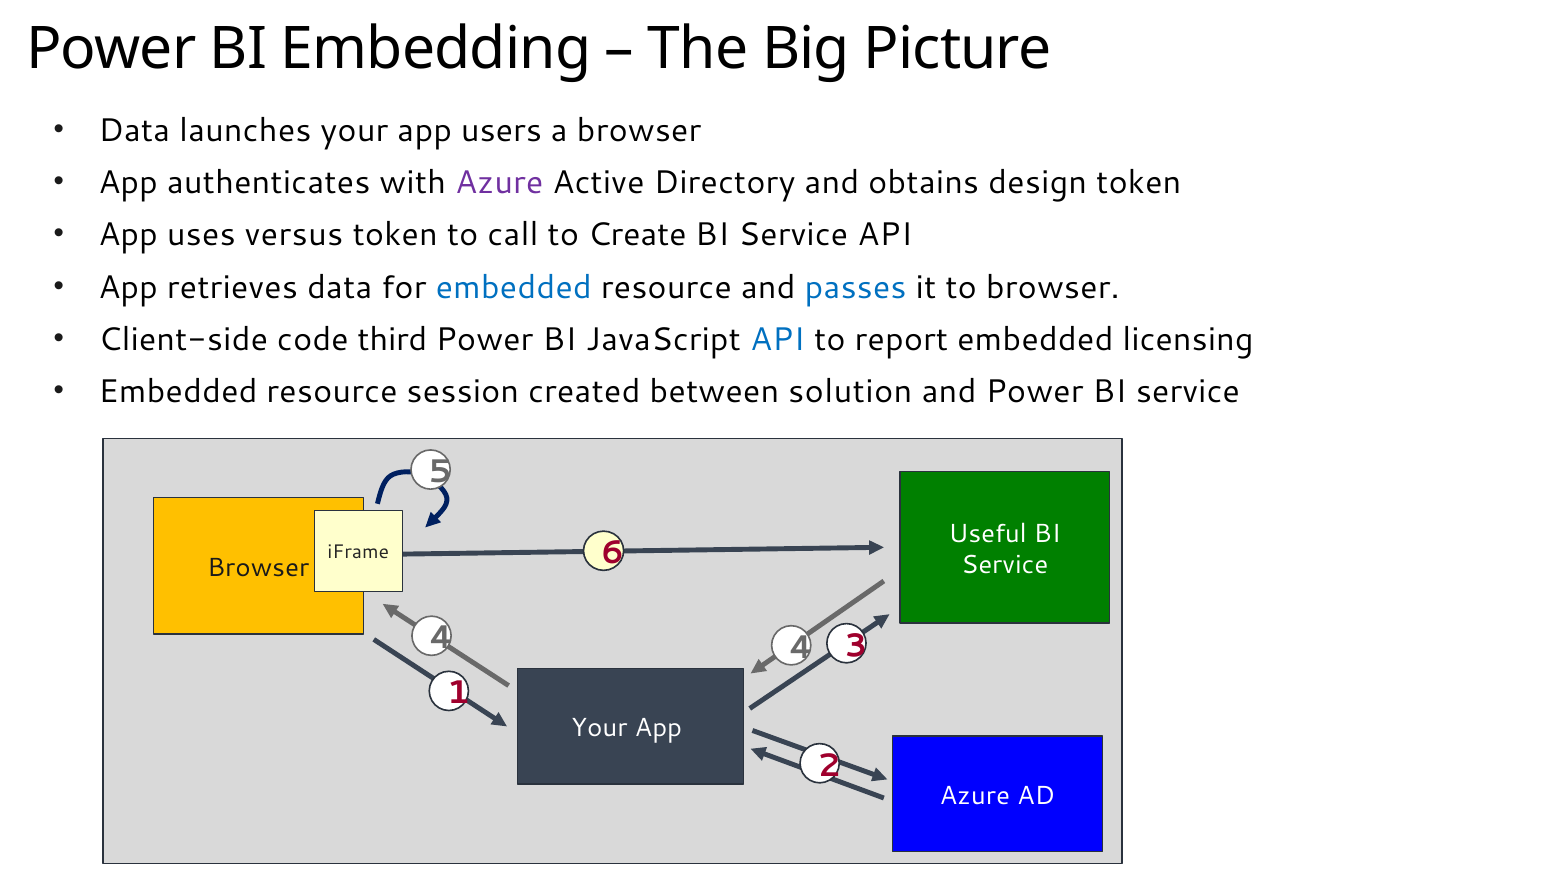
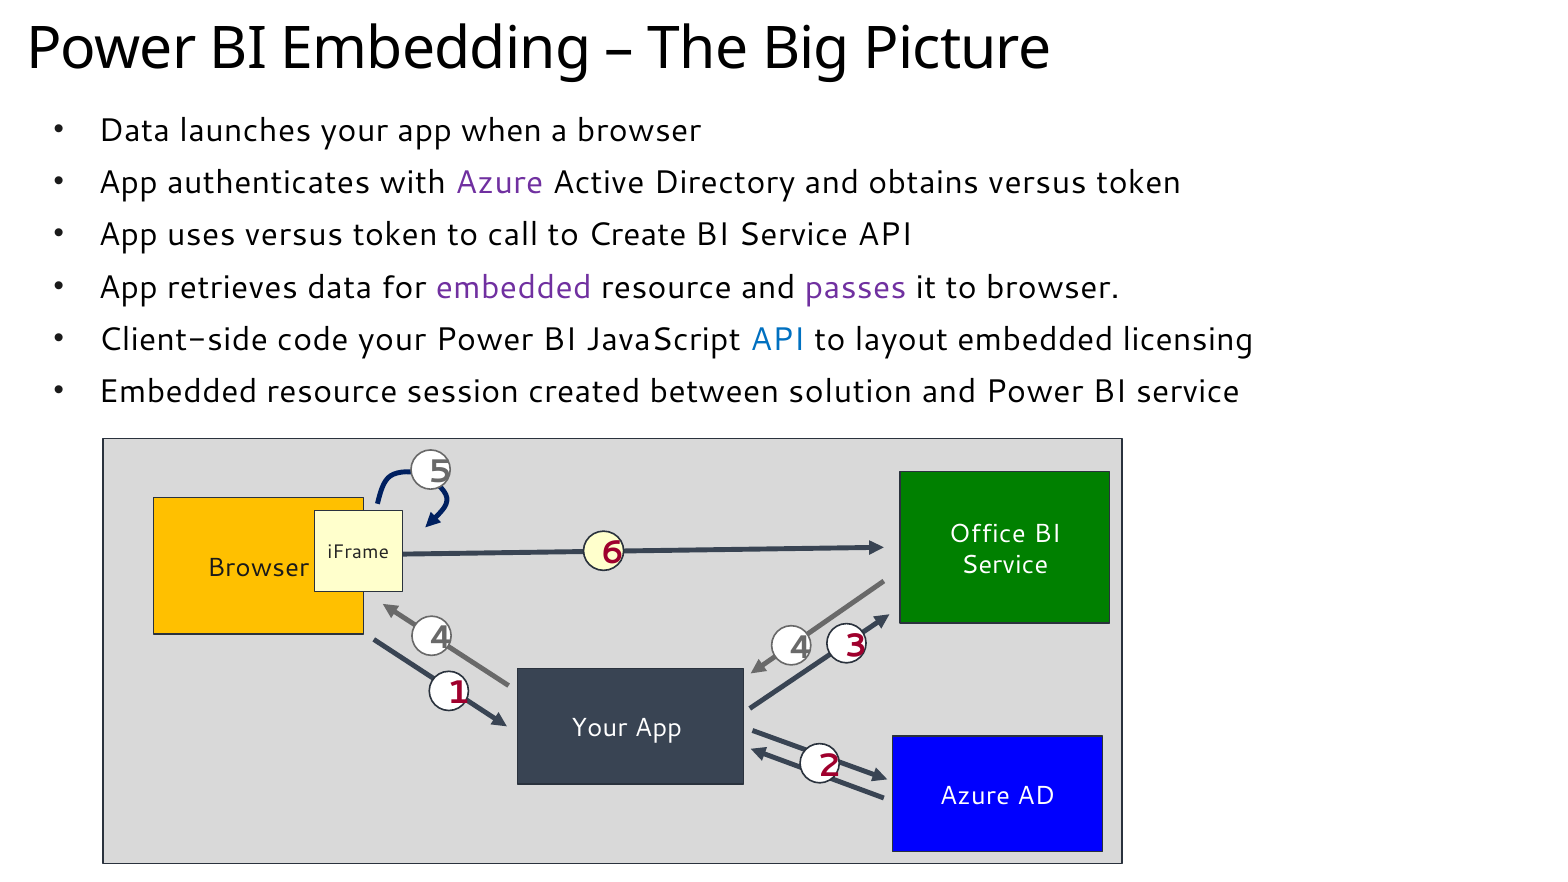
users: users -> when
obtains design: design -> versus
embedded at (514, 287) colour: blue -> purple
passes colour: blue -> purple
code third: third -> your
report: report -> layout
Useful: Useful -> Office
